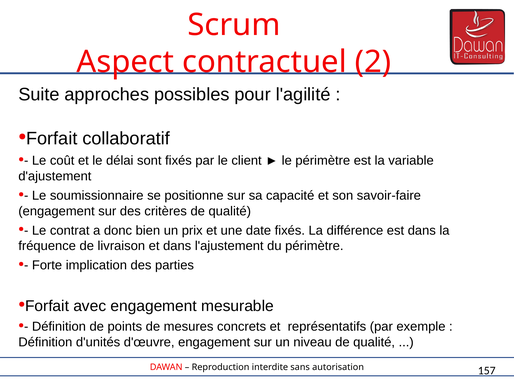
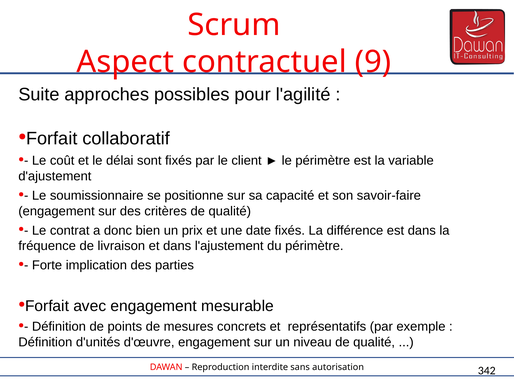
2: 2 -> 9
157: 157 -> 342
